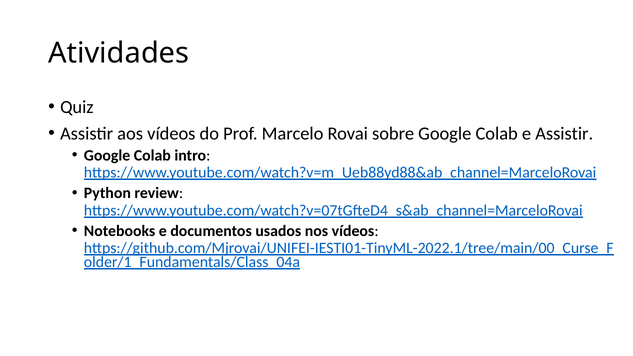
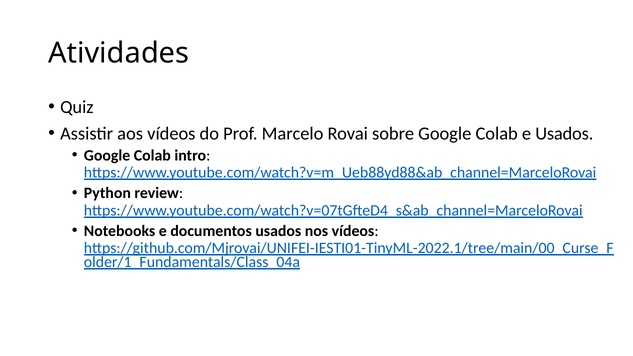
e Assistir: Assistir -> Usados
